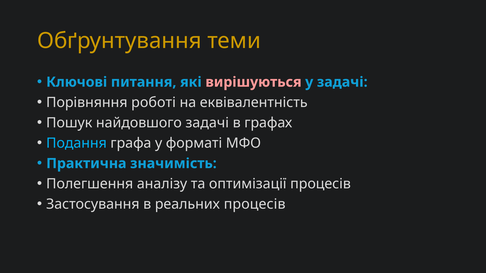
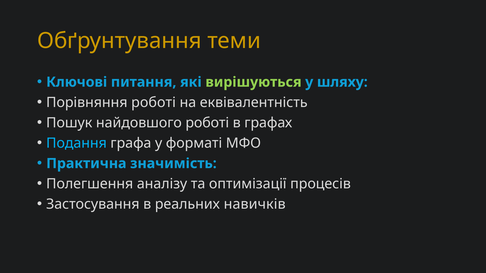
вирішуються colour: pink -> light green
у задачі: задачі -> шляху
найдовшого задачі: задачі -> роботі
реальних процесів: процесів -> навичків
